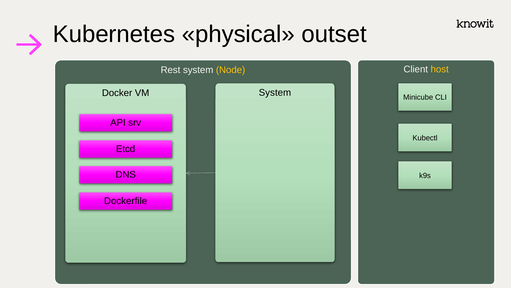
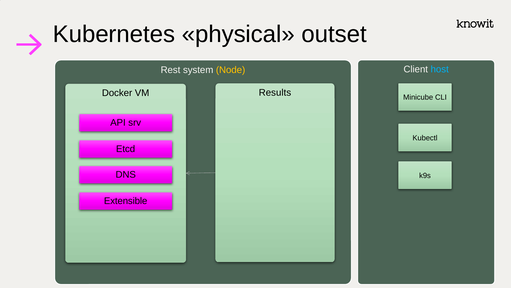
host colour: yellow -> light blue
System at (275, 92): System -> Results
Dockerfile: Dockerfile -> Extensible
